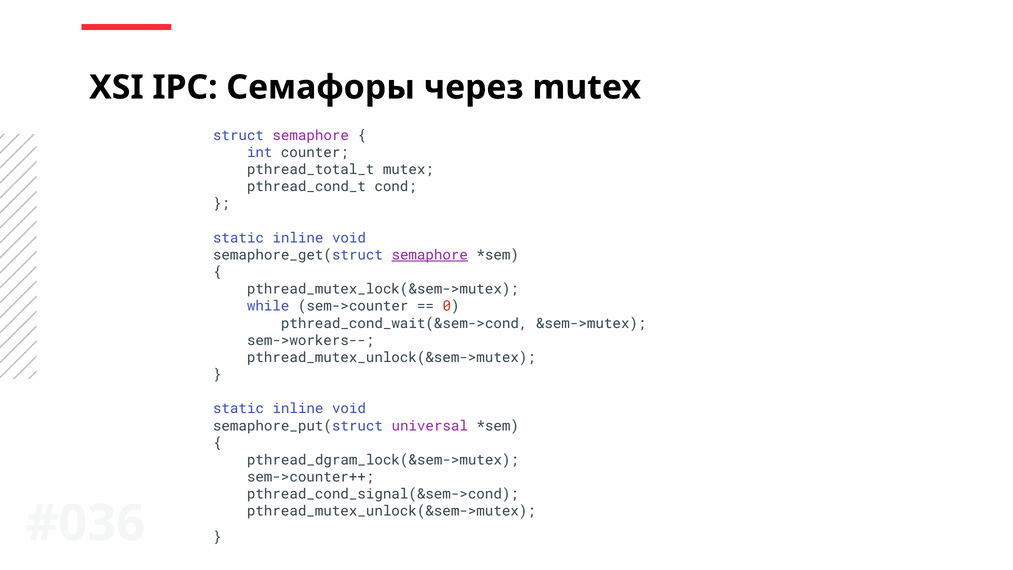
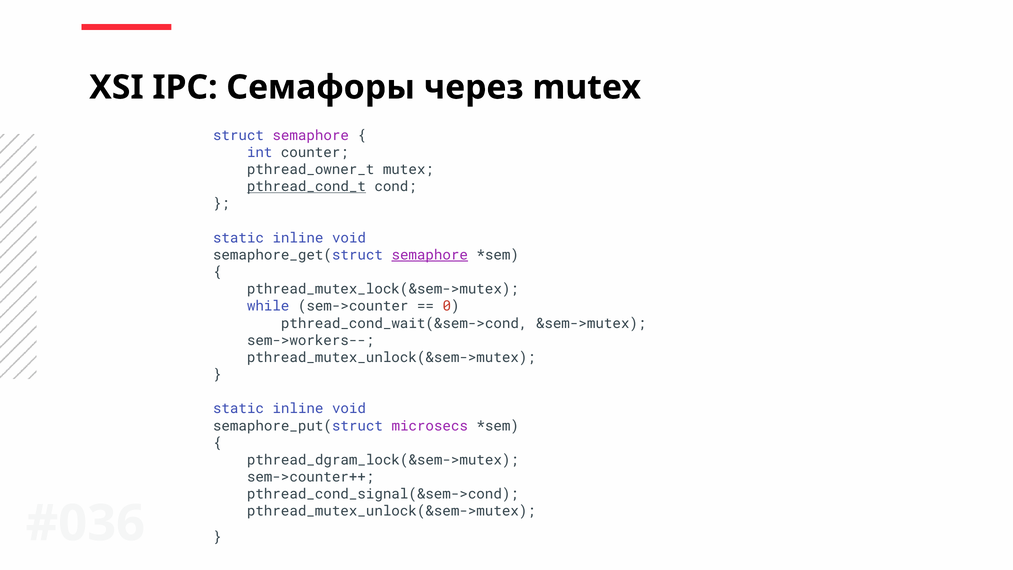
pthread_total_t: pthread_total_t -> pthread_owner_t
pthread_cond_t underline: none -> present
universal: universal -> microsecs
